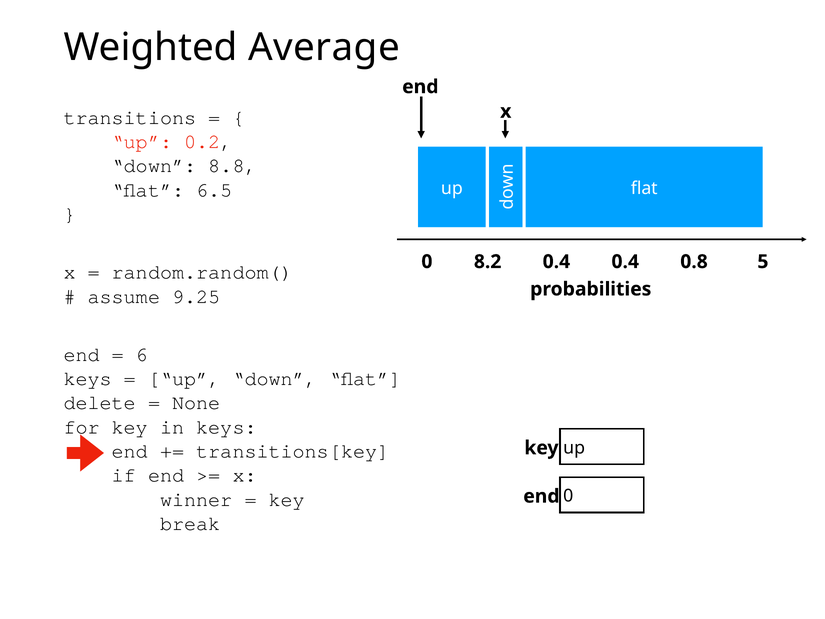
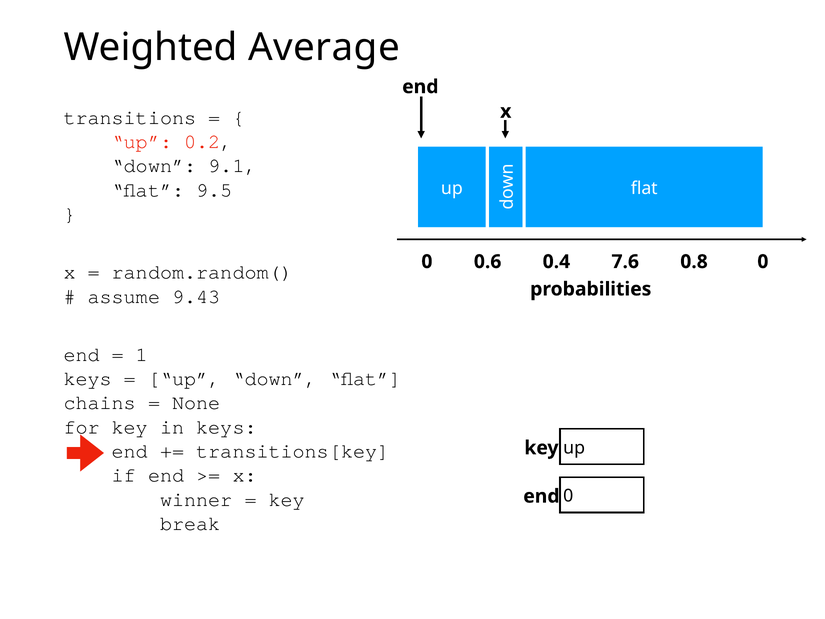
8.8: 8.8 -> 9.1
6.5: 6.5 -> 9.5
8.2: 8.2 -> 0.6
0.4 0.4: 0.4 -> 7.6
0 5: 5 -> 0
9.25: 9.25 -> 9.43
6: 6 -> 1
delete: delete -> chains
